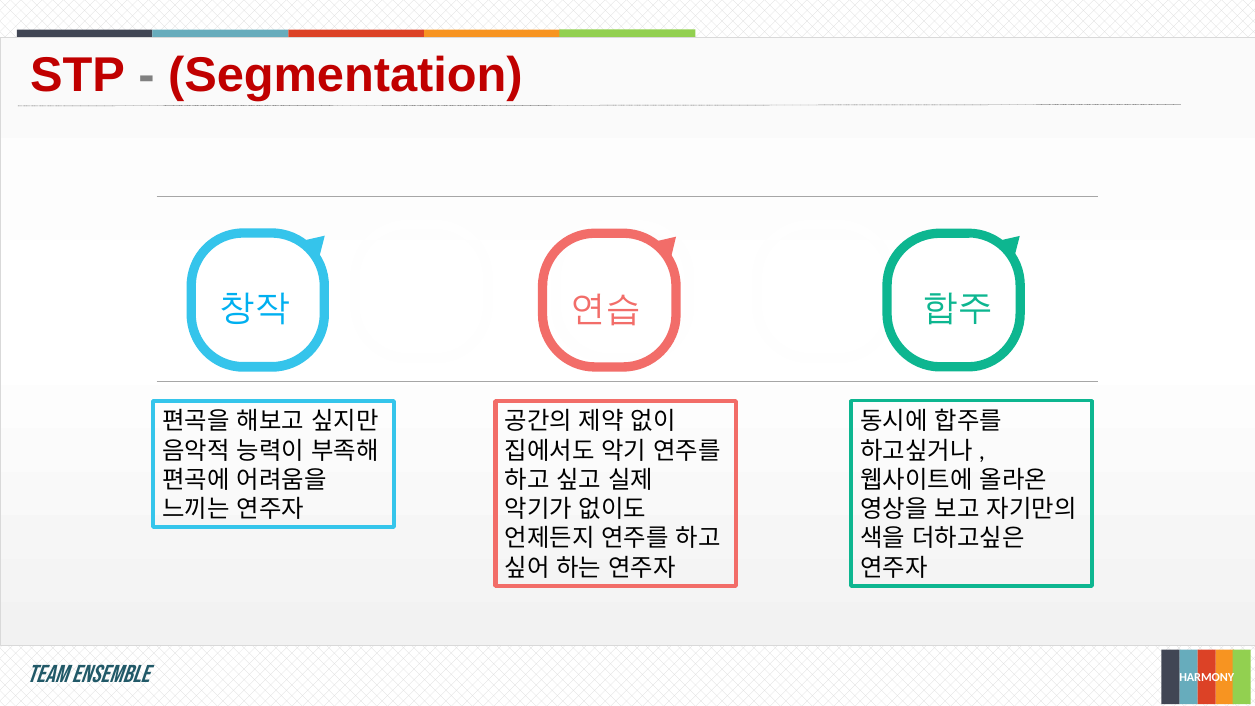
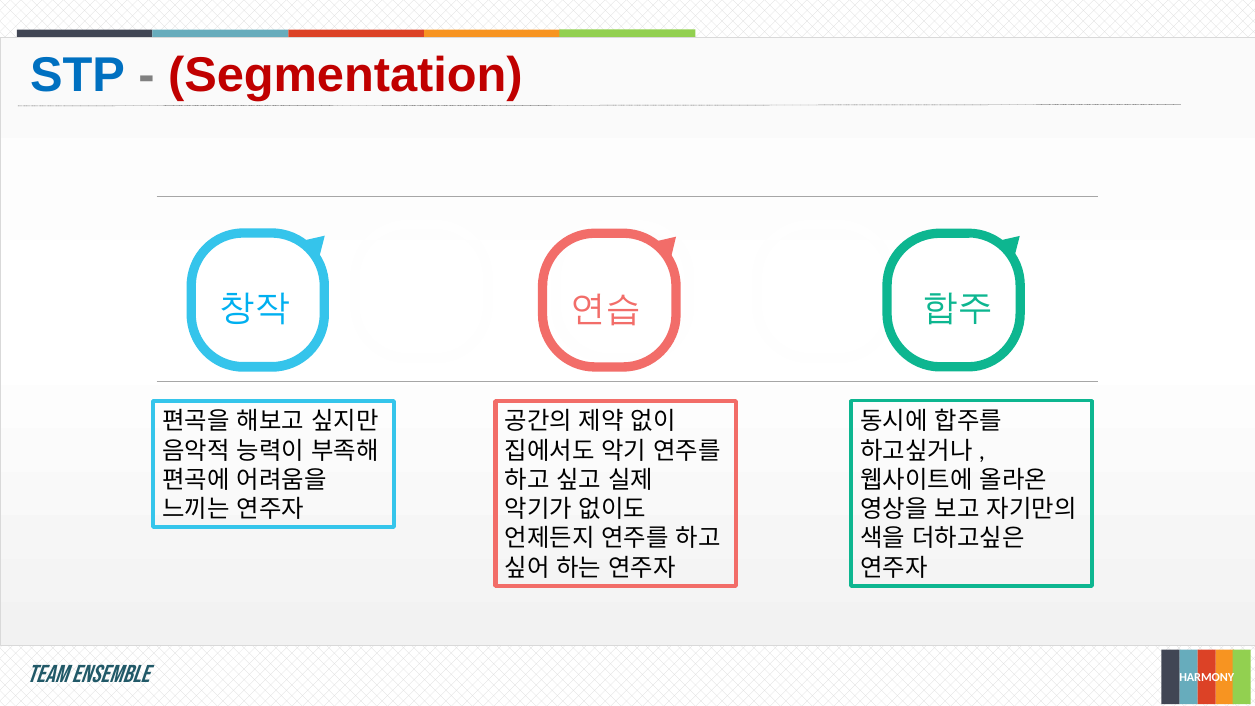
STP colour: red -> blue
